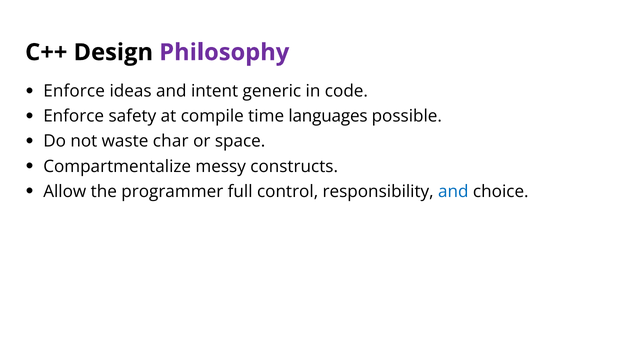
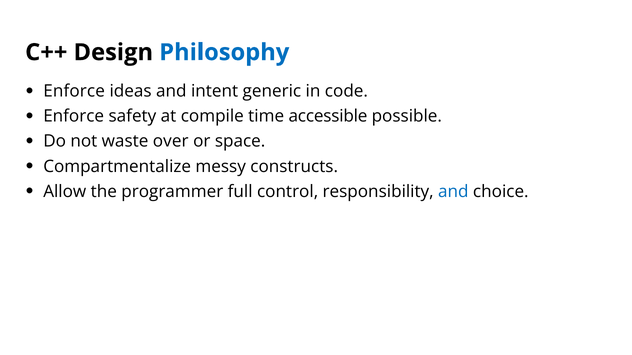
Philosophy colour: purple -> blue
languages: languages -> accessible
char: char -> over
